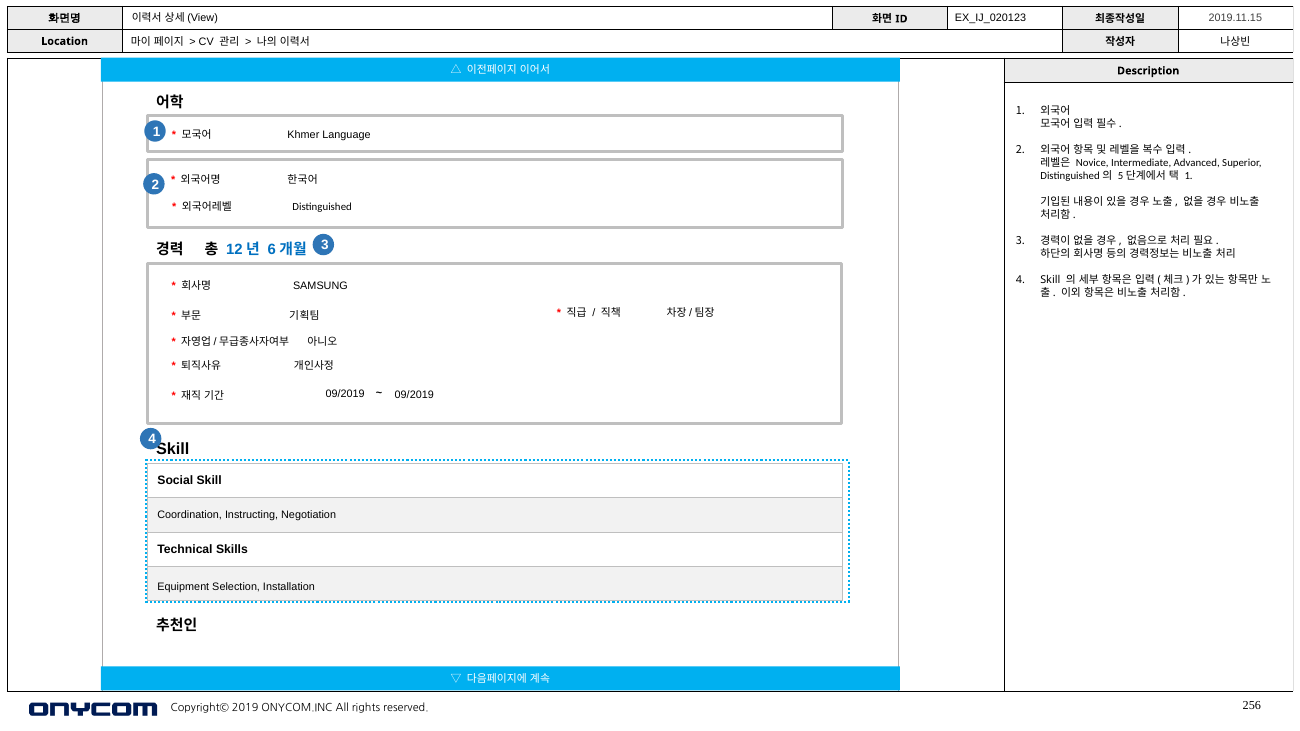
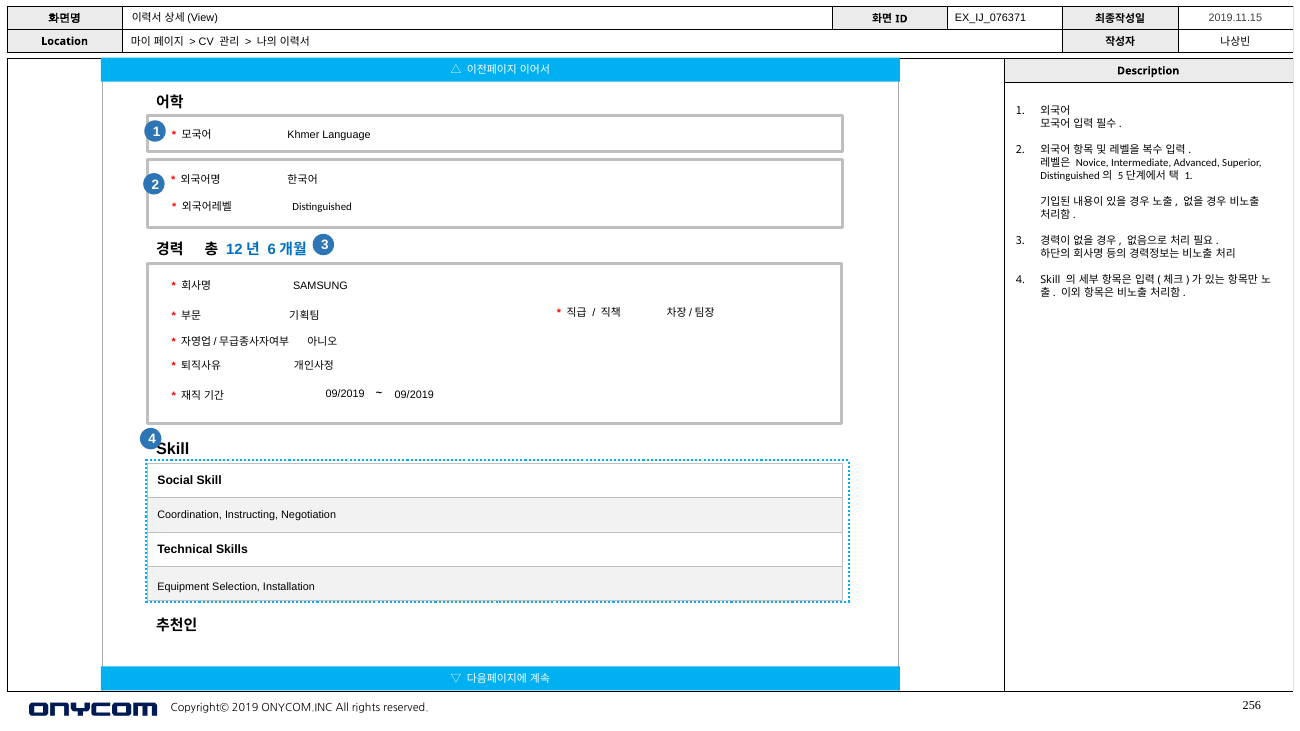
EX_IJ_020123: EX_IJ_020123 -> EX_IJ_076371
